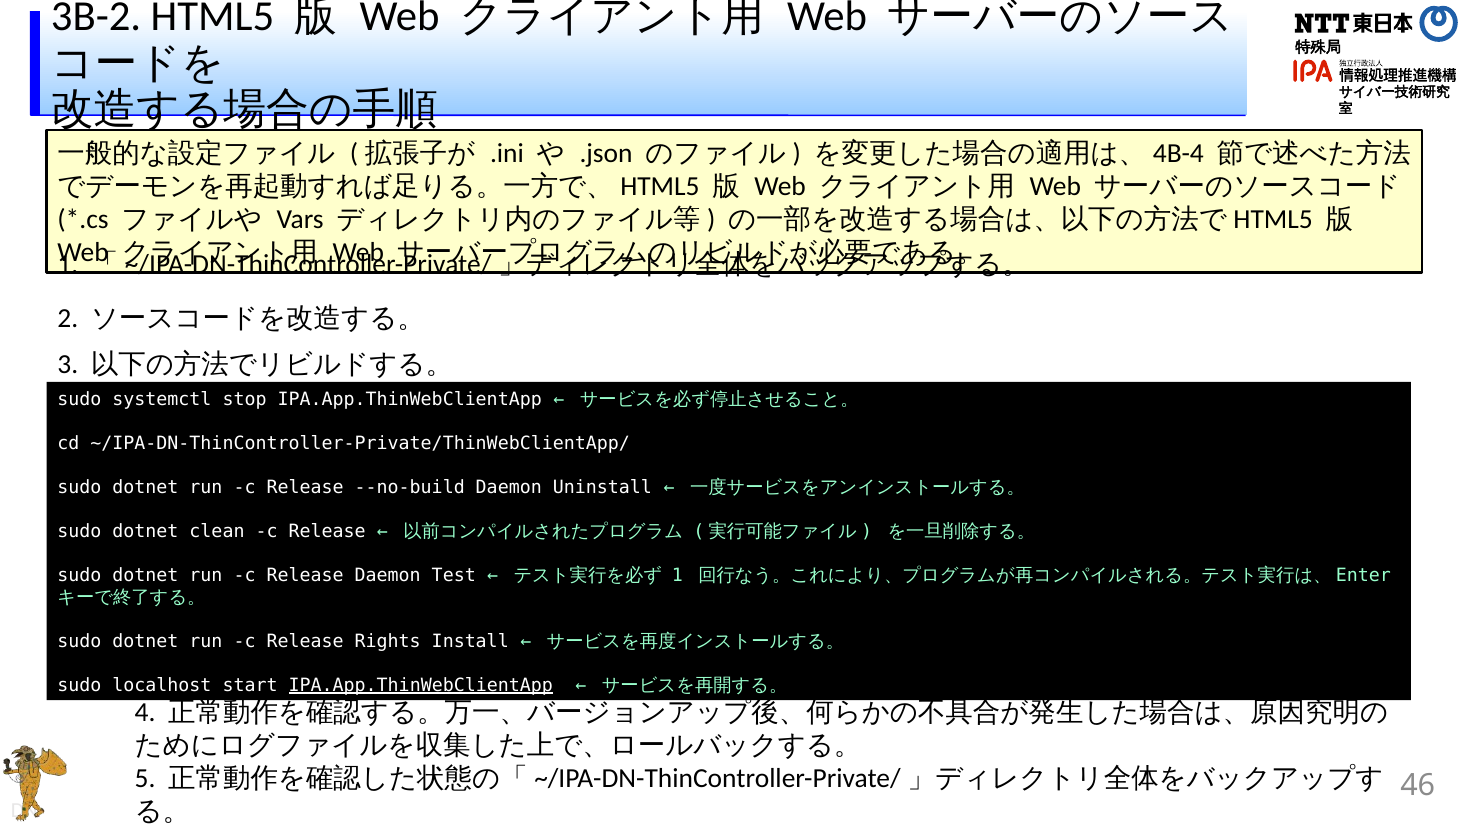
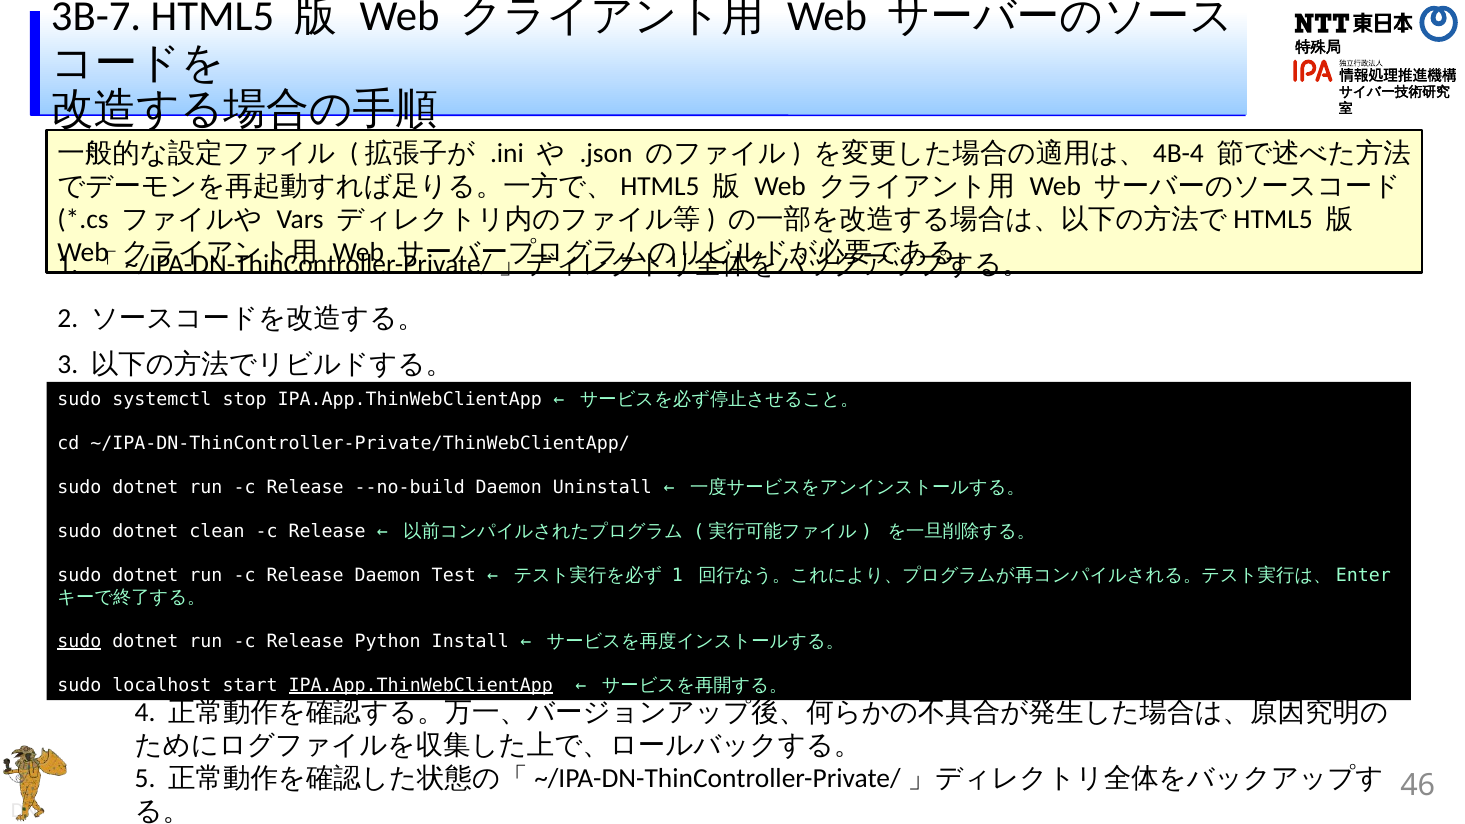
3B-2: 3B-2 -> 3B-7
sudo at (79, 641) underline: none -> present
Rights: Rights -> Python
